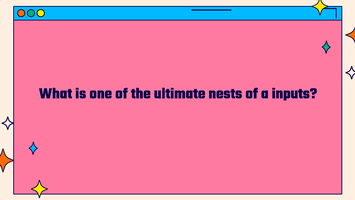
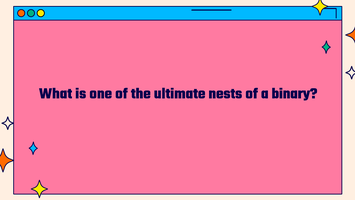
inputs: inputs -> binary
